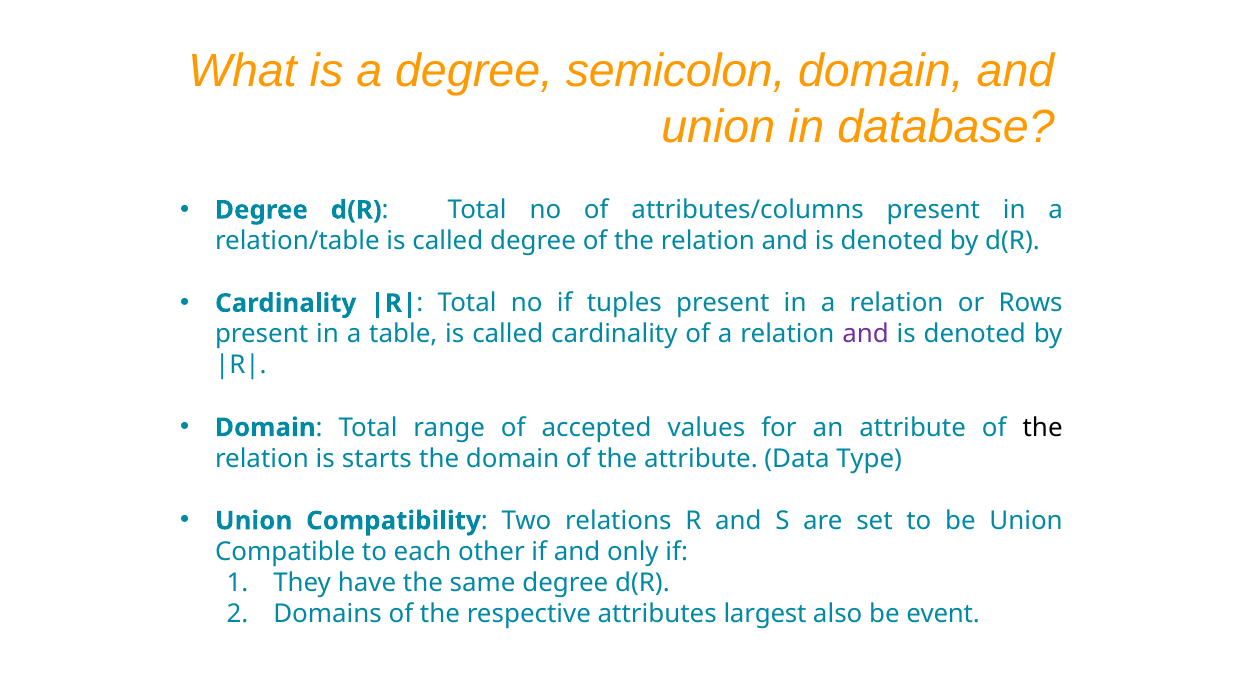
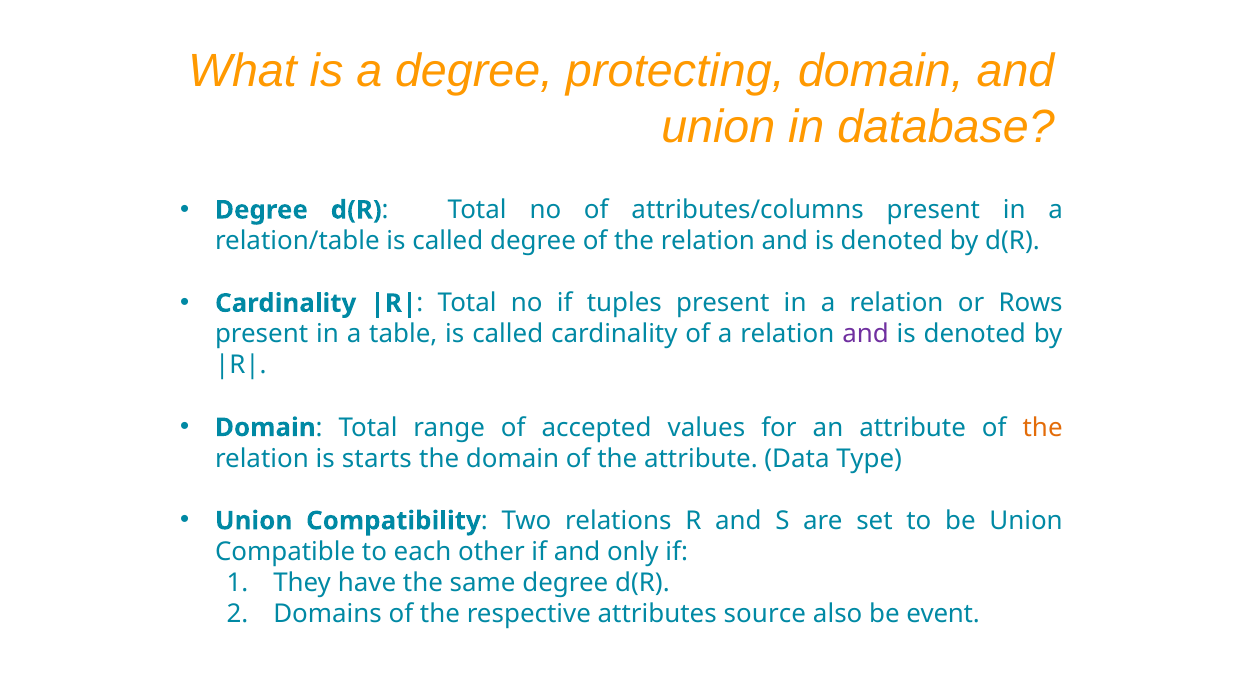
semicolon: semicolon -> protecting
the at (1043, 428) colour: black -> orange
largest: largest -> source
